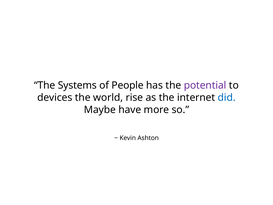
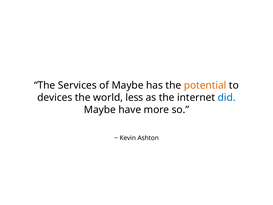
Systems: Systems -> Services
of People: People -> Maybe
potential colour: purple -> orange
rise: rise -> less
